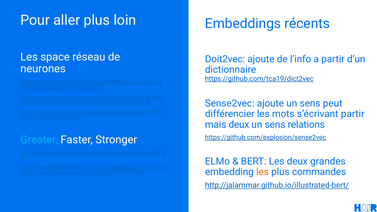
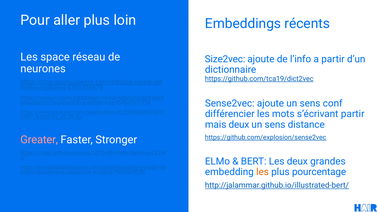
Doit2vec: Doit2vec -> Size2vec
peut: peut -> conf
relations: relations -> distance
Greater colour: light blue -> pink
commandes: commandes -> pourcentage
